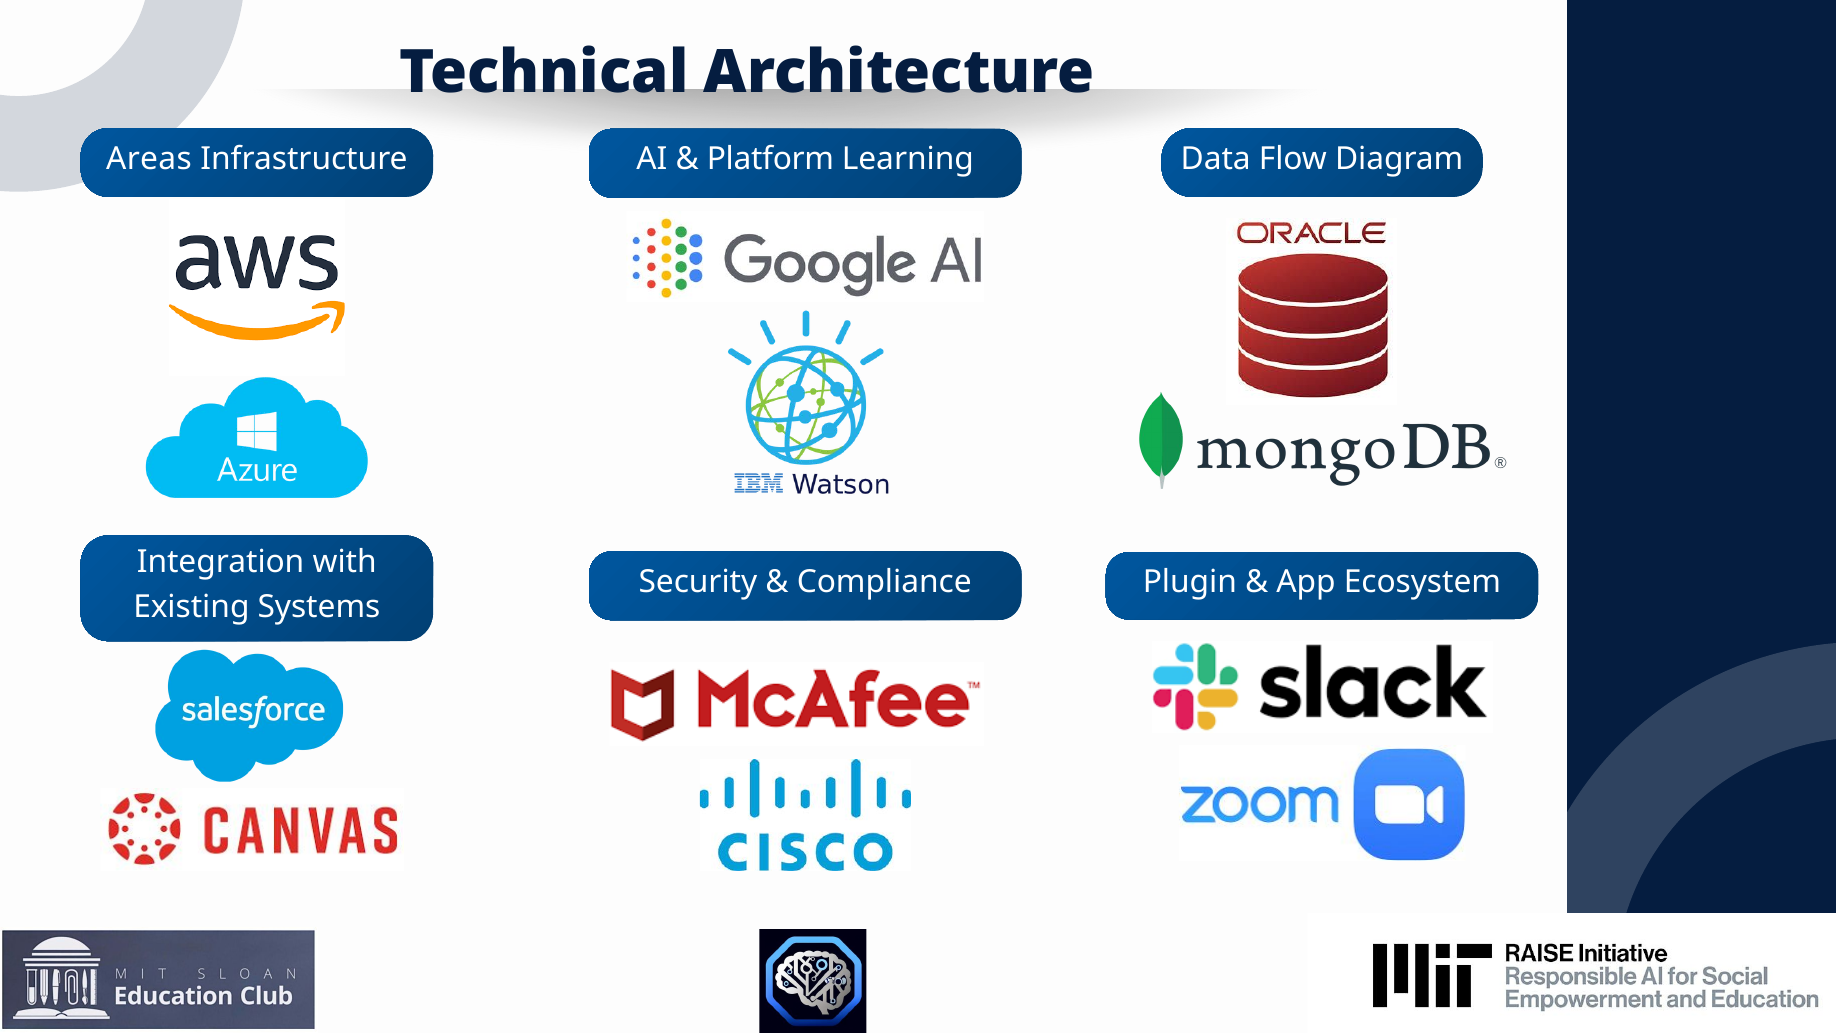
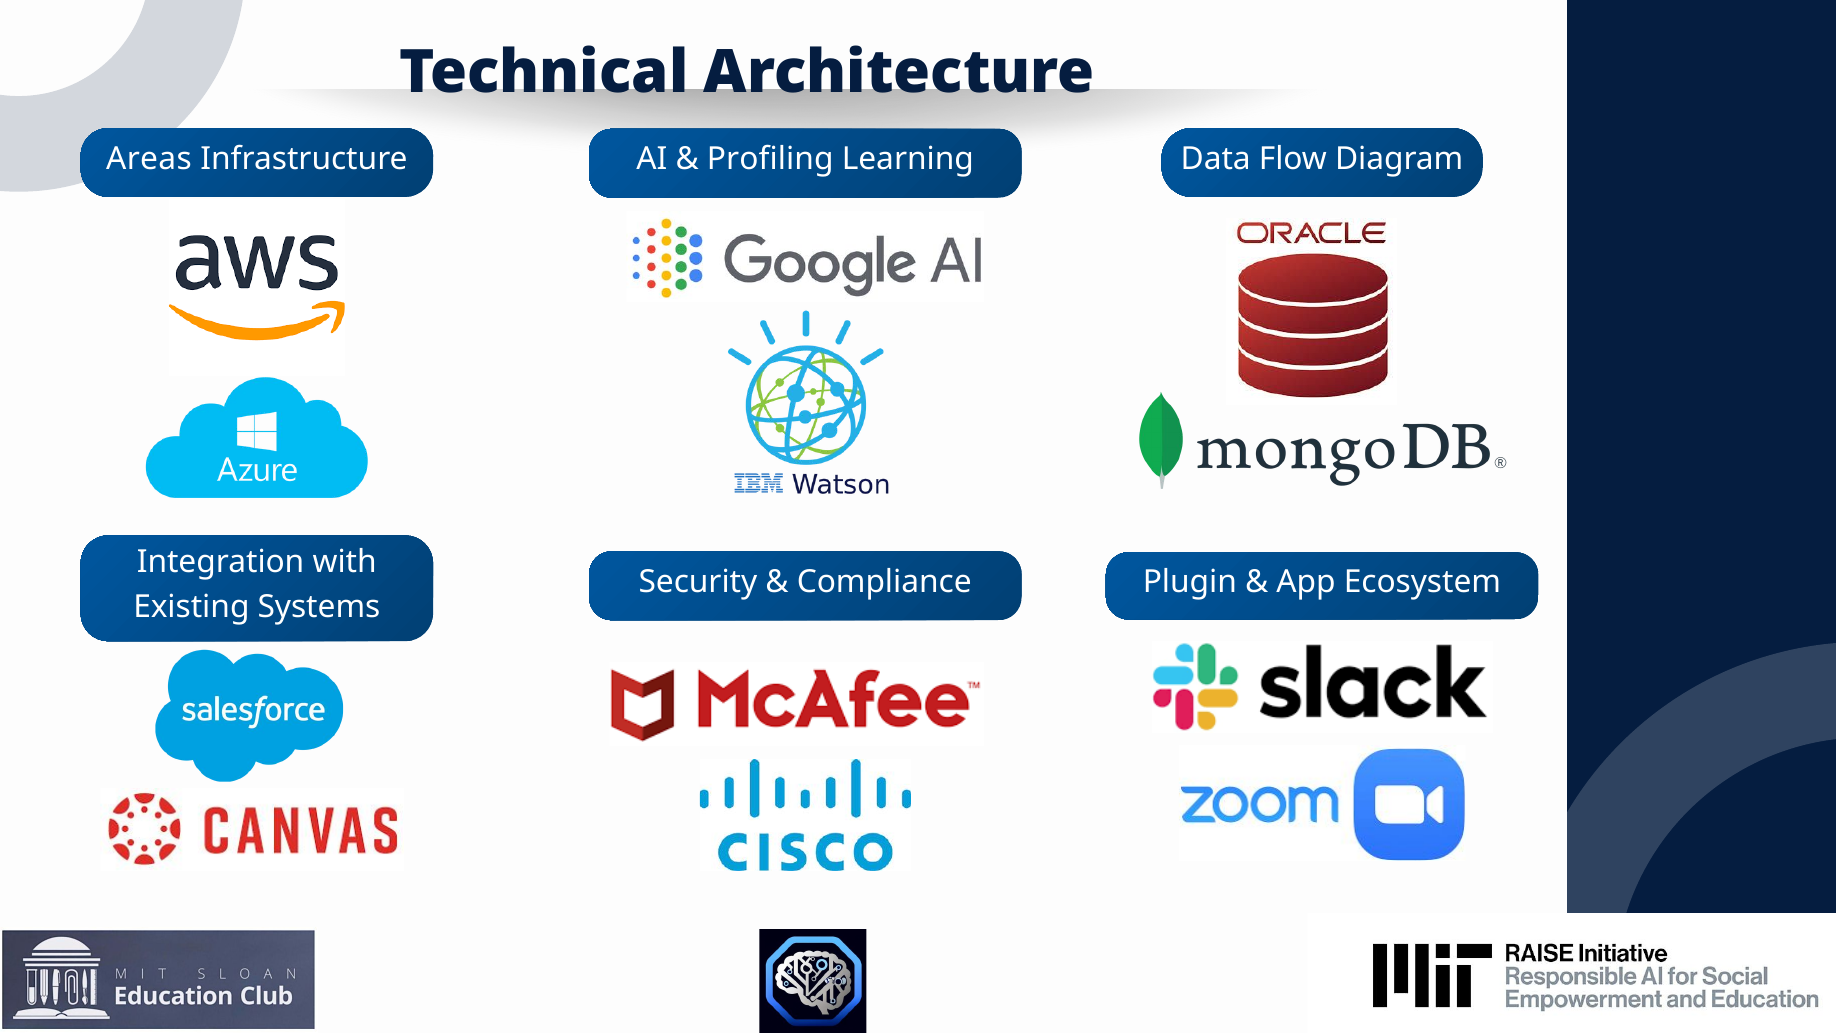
Platform: Platform -> Profiling
